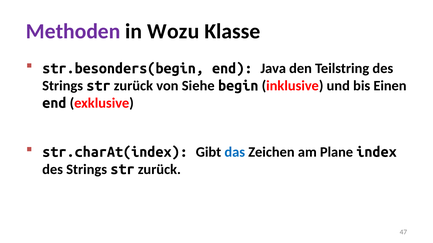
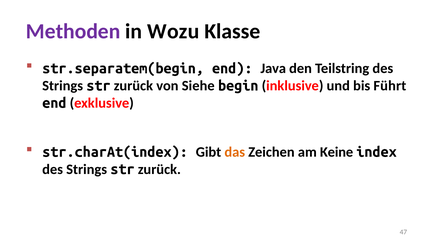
str.besonders(begin: str.besonders(begin -> str.separatem(begin
Einen: Einen -> Führt
das colour: blue -> orange
Plane: Plane -> Keine
